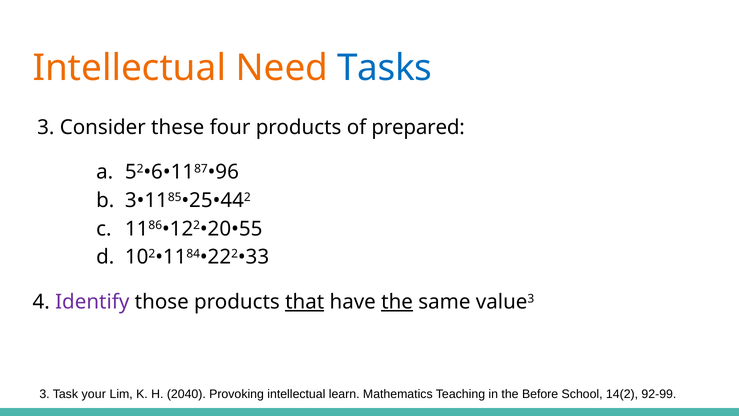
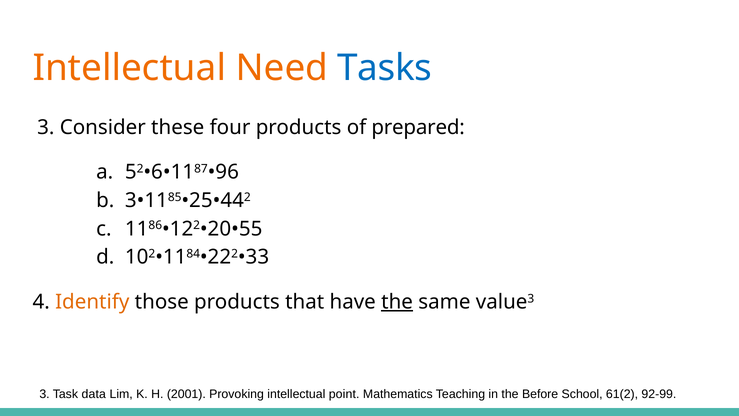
Identify colour: purple -> orange
that underline: present -> none
your: your -> data
2040: 2040 -> 2001
learn: learn -> point
14(2: 14(2 -> 61(2
